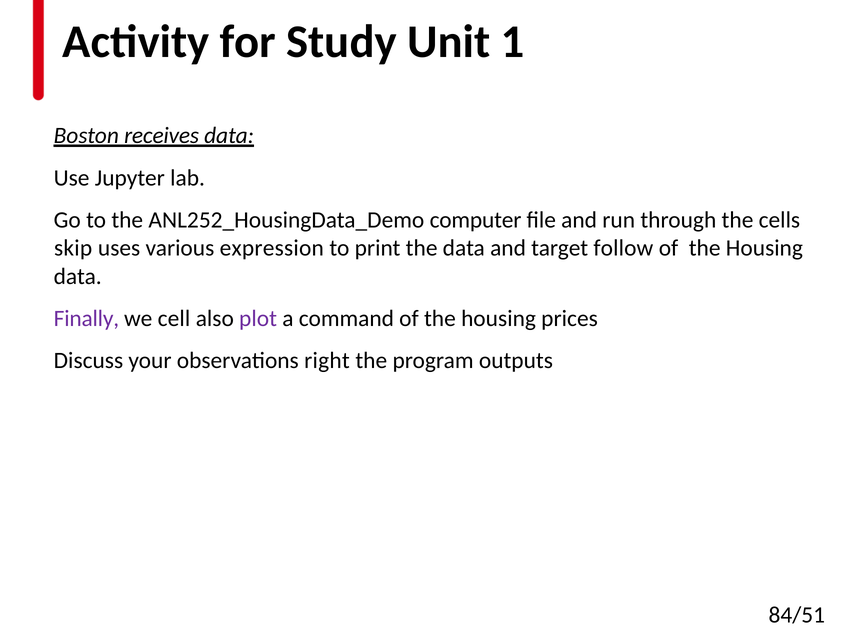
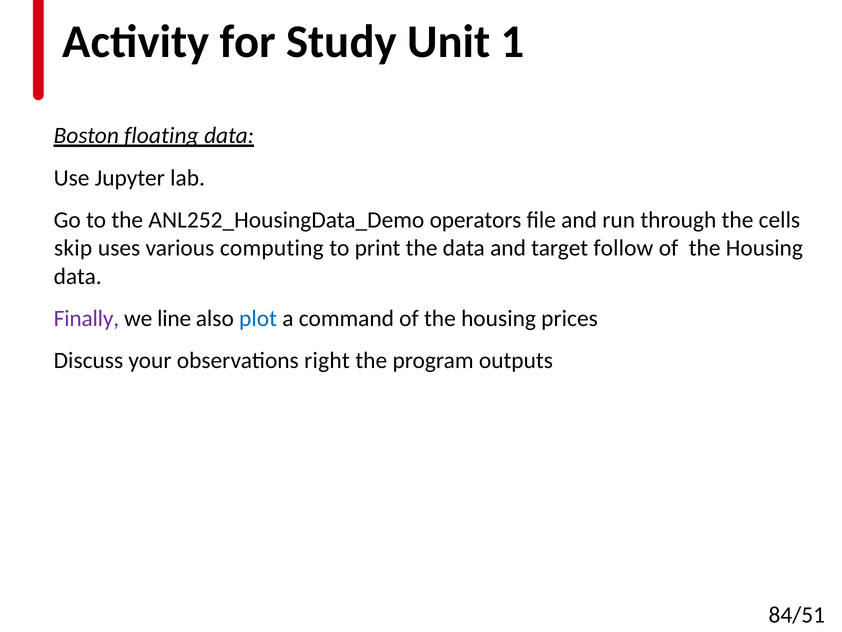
receives: receives -> floating
computer: computer -> operators
expression: expression -> computing
cell: cell -> line
plot colour: purple -> blue
